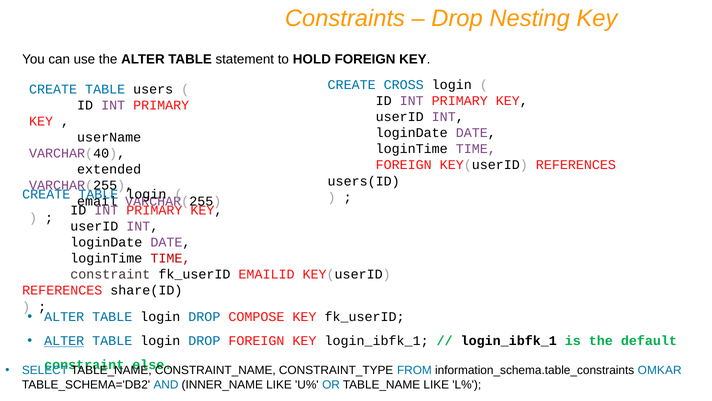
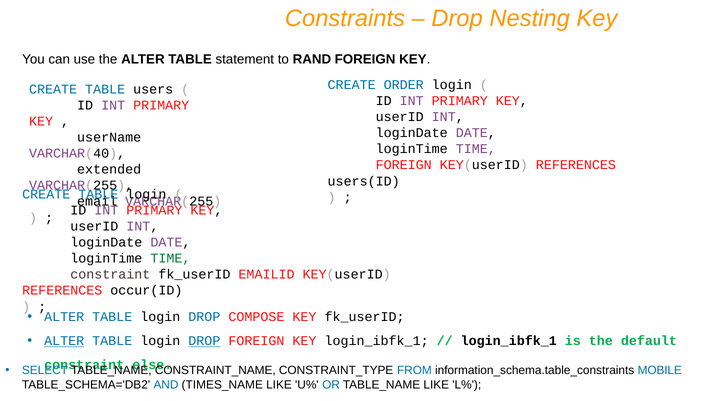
HOLD: HOLD -> RAND
CROSS: CROSS -> ORDER
TIME at (170, 258) colour: red -> green
share(ID: share(ID -> occur(ID
DROP at (204, 341) underline: none -> present
OMKAR: OMKAR -> MOBILE
INNER_NAME: INNER_NAME -> TIMES_NAME
